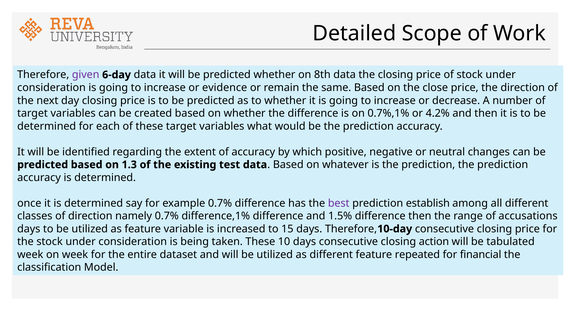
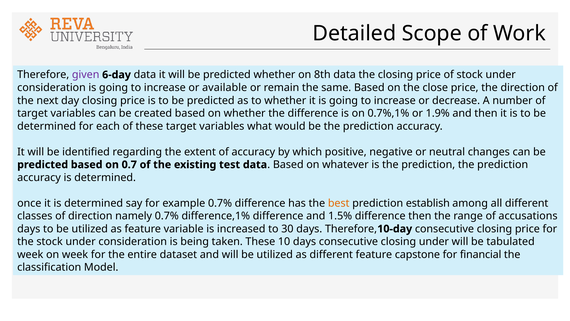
evidence: evidence -> available
4.2%: 4.2% -> 1.9%
1.3: 1.3 -> 0.7
best colour: purple -> orange
15: 15 -> 30
closing action: action -> under
repeated: repeated -> capstone
